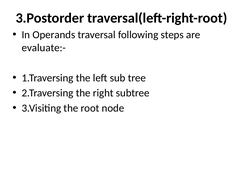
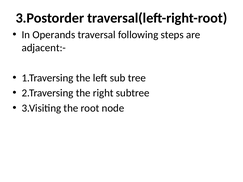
evaluate:-: evaluate:- -> adjacent:-
